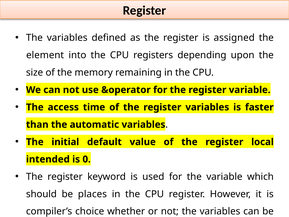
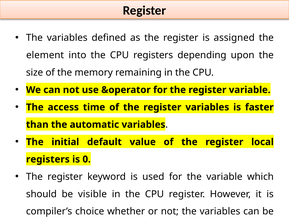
intended at (48, 159): intended -> registers
places: places -> visible
